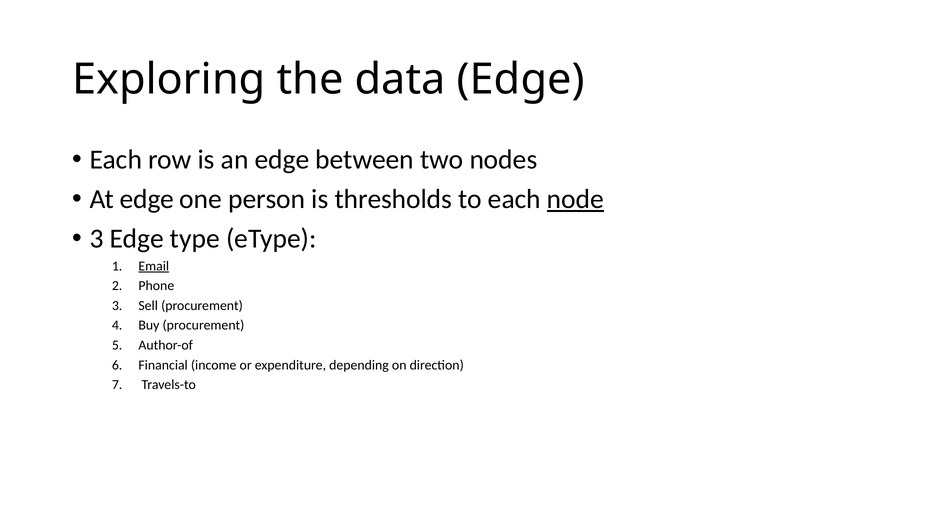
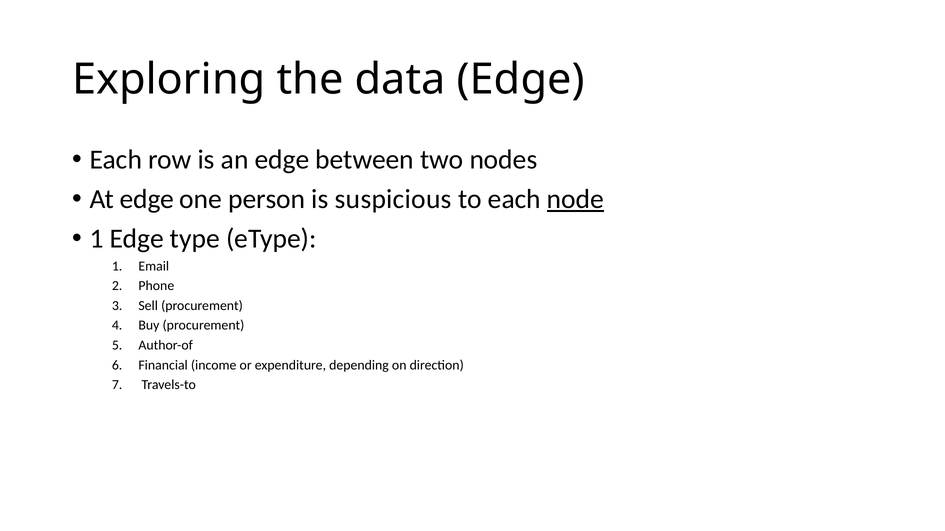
thresholds: thresholds -> suspicious
3 at (97, 239): 3 -> 1
Email underline: present -> none
